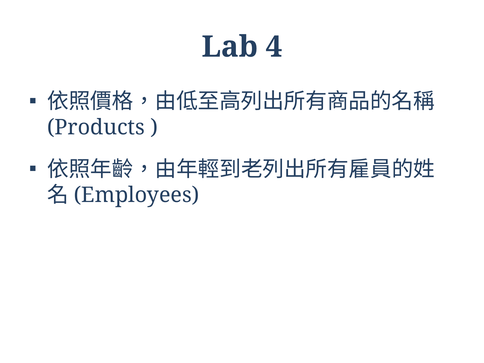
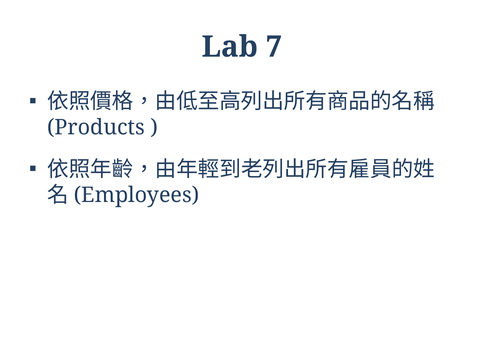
4: 4 -> 7
